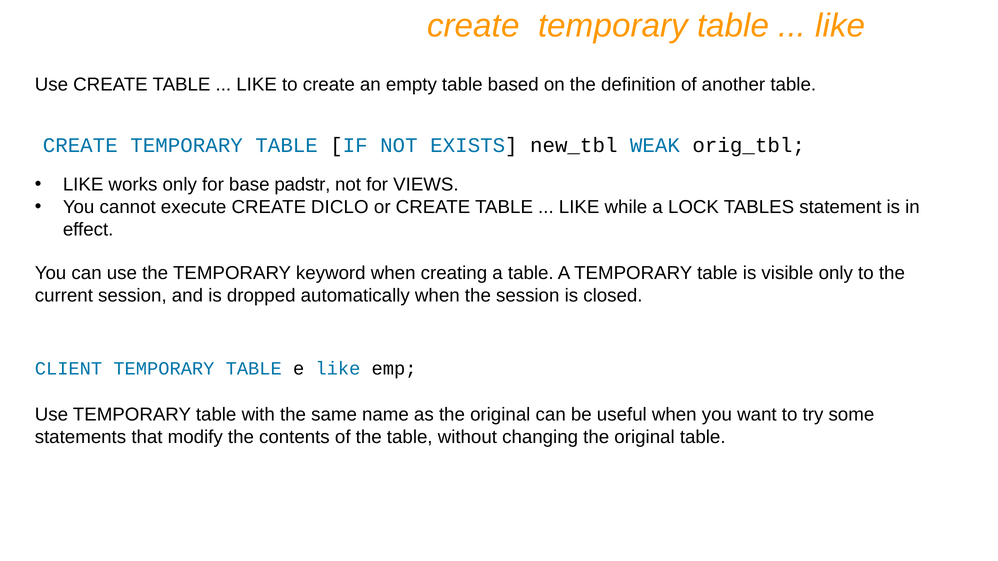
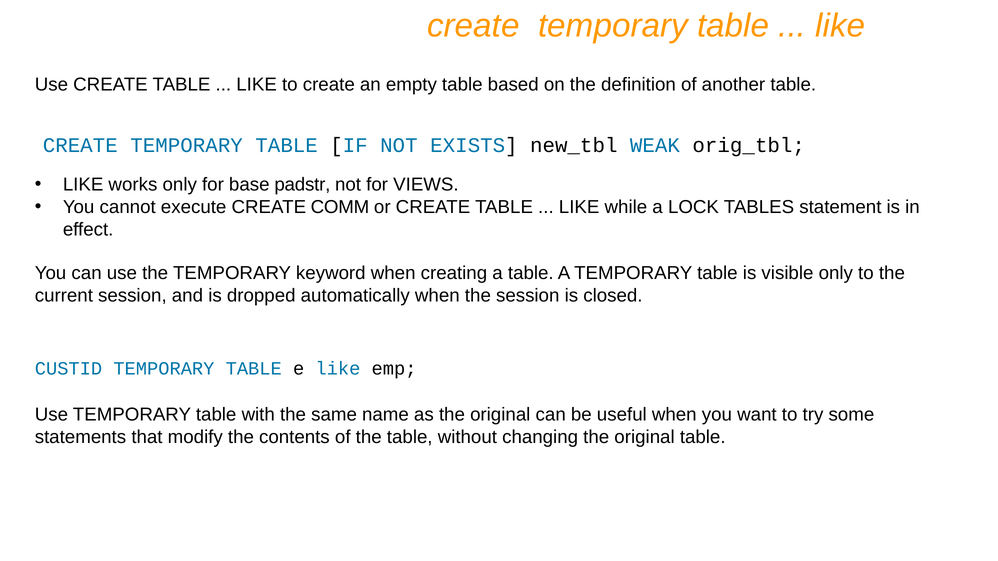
DICLO: DICLO -> COMM
CLIENT: CLIENT -> CUSTID
